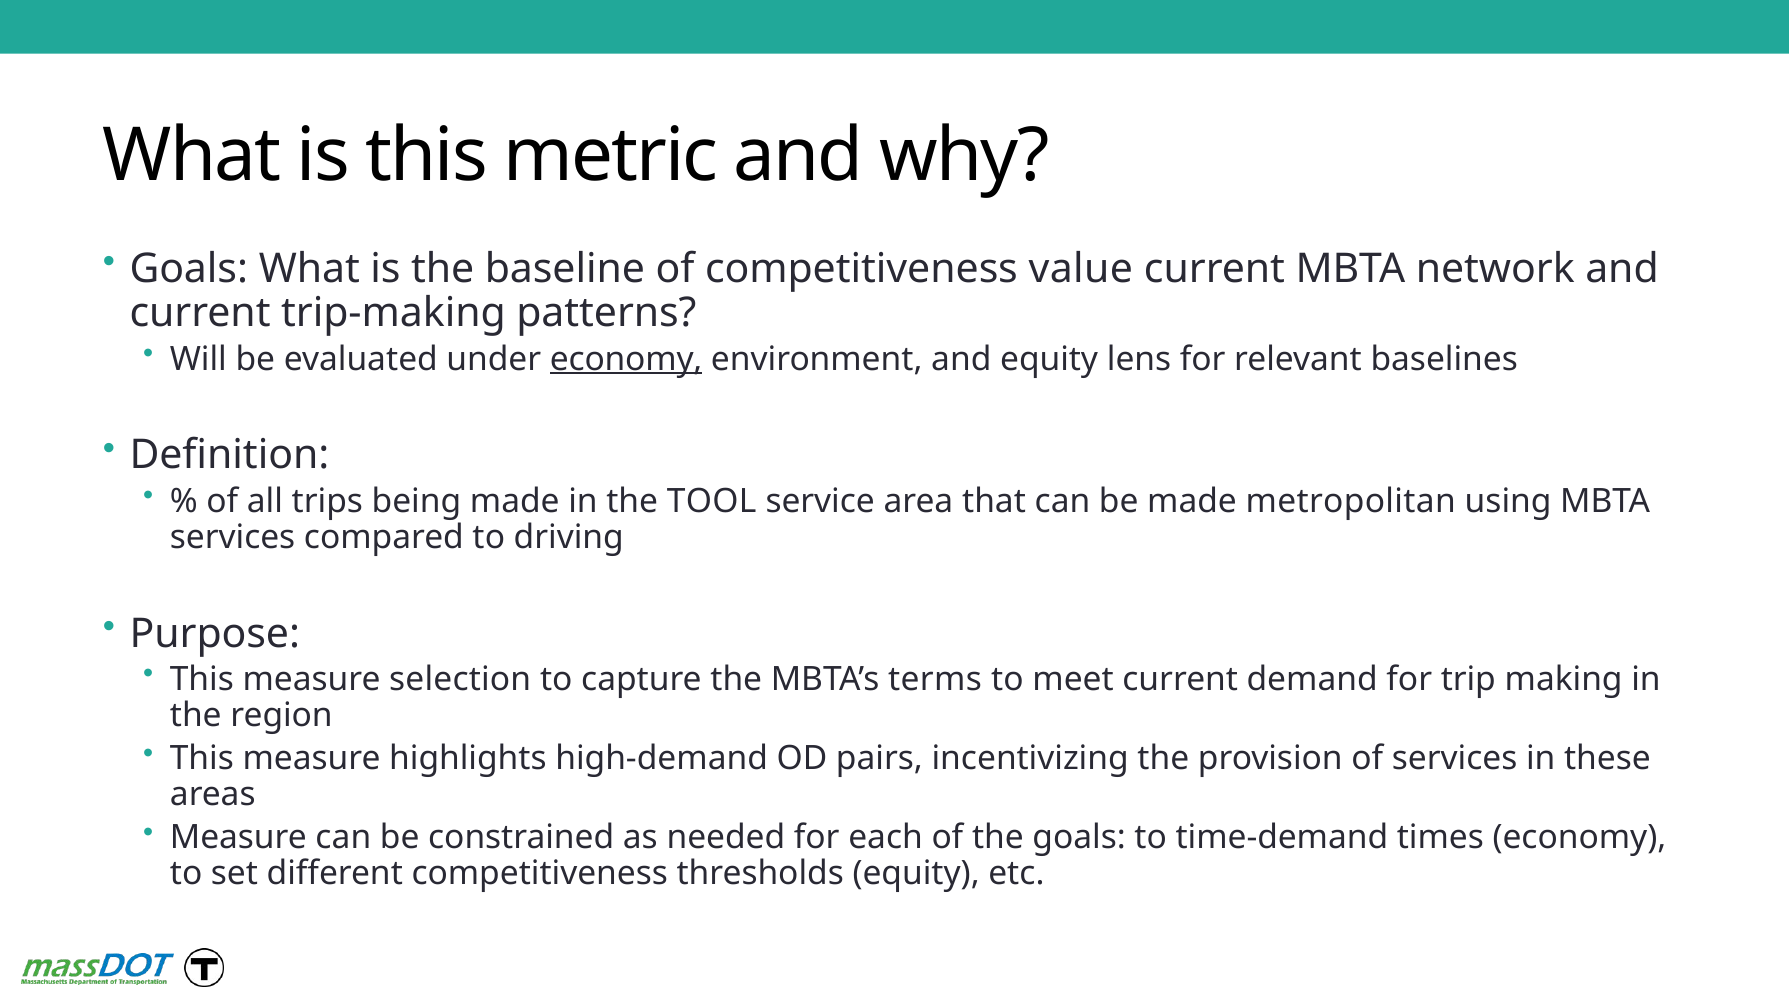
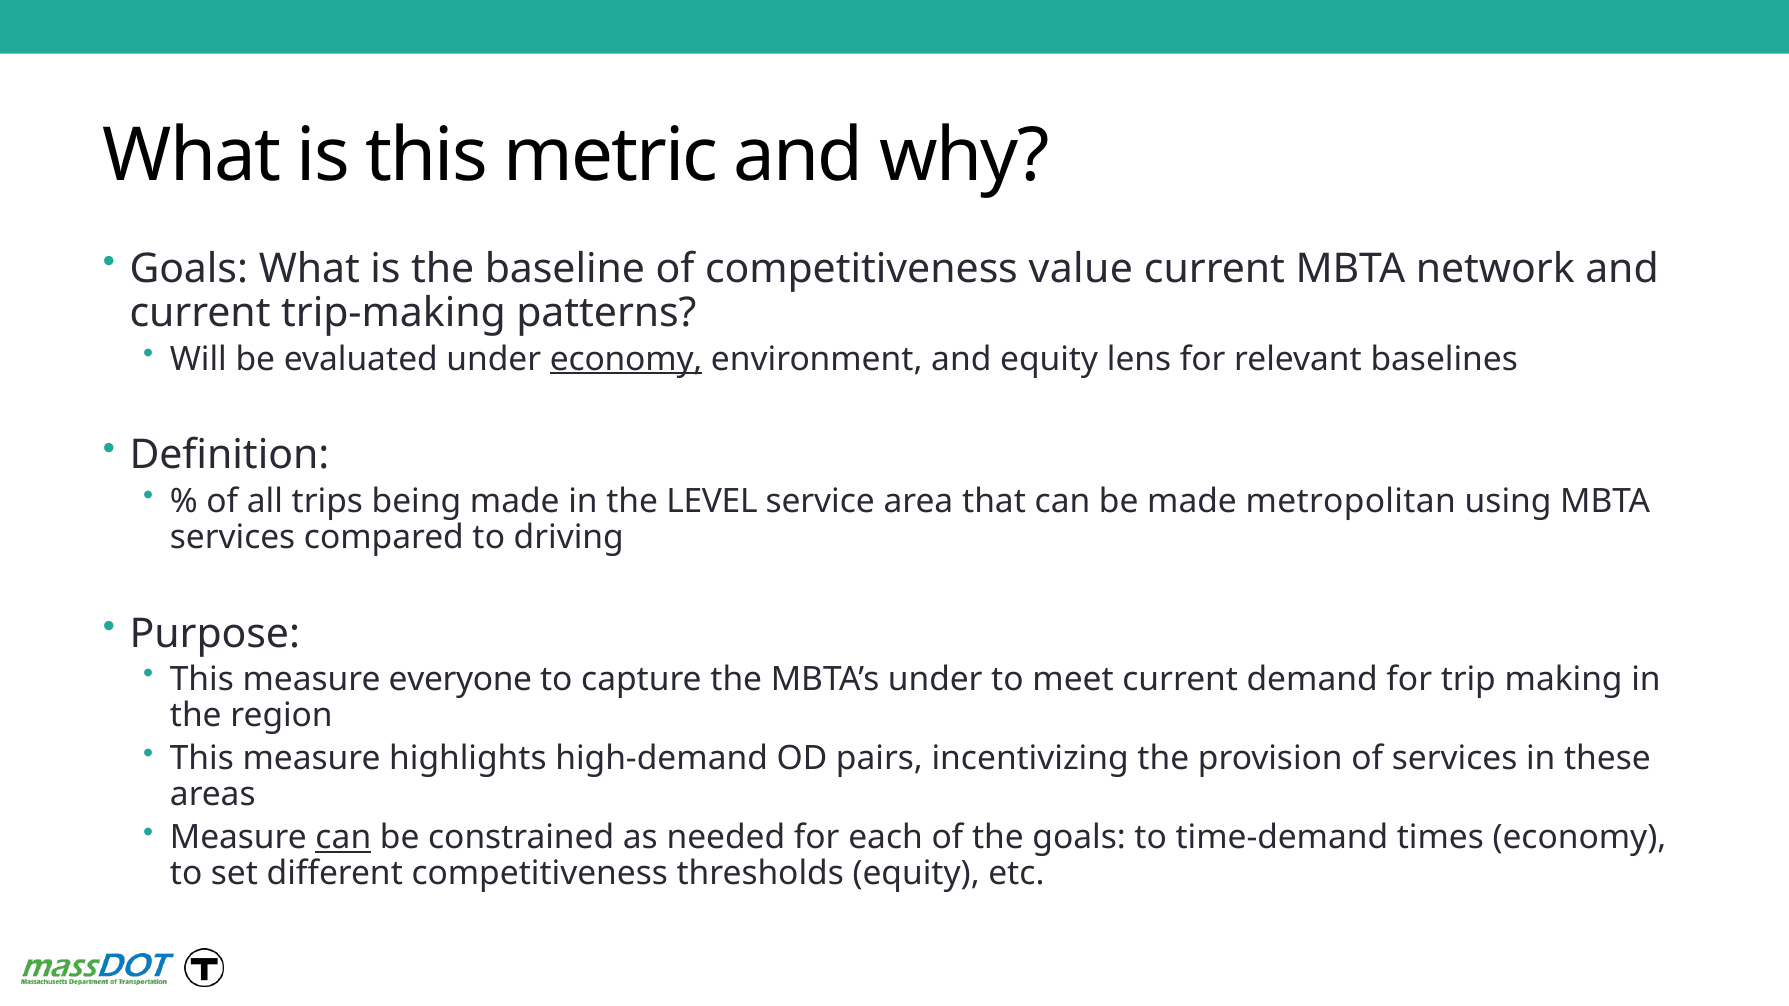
TOOL: TOOL -> LEVEL
selection: selection -> everyone
MBTA’s terms: terms -> under
can at (343, 838) underline: none -> present
